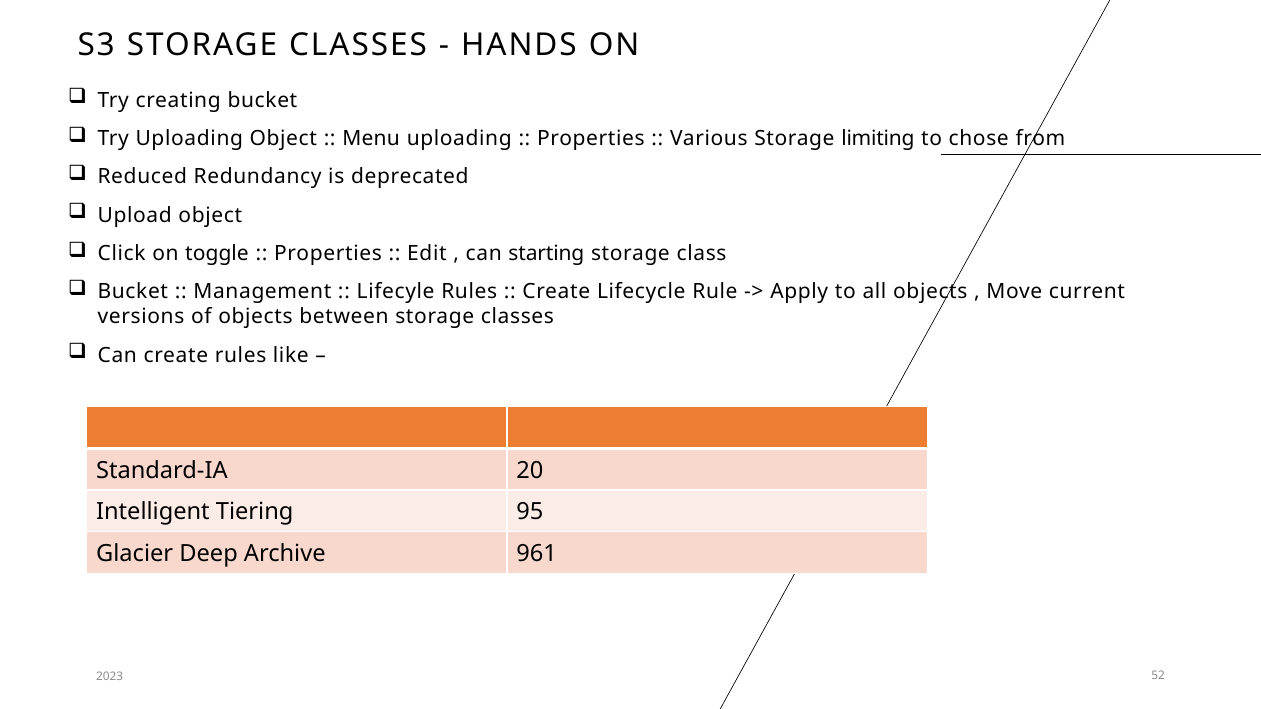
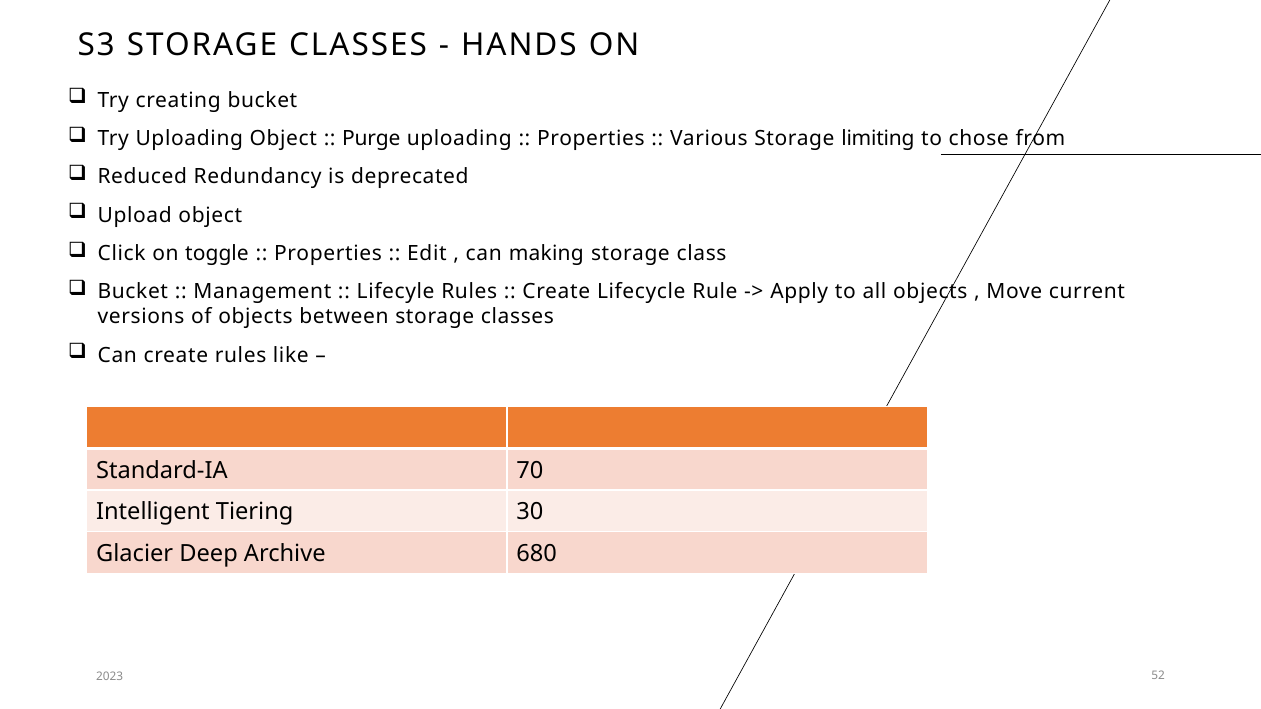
Menu: Menu -> Purge
starting: starting -> making
20: 20 -> 70
95: 95 -> 30
961: 961 -> 680
